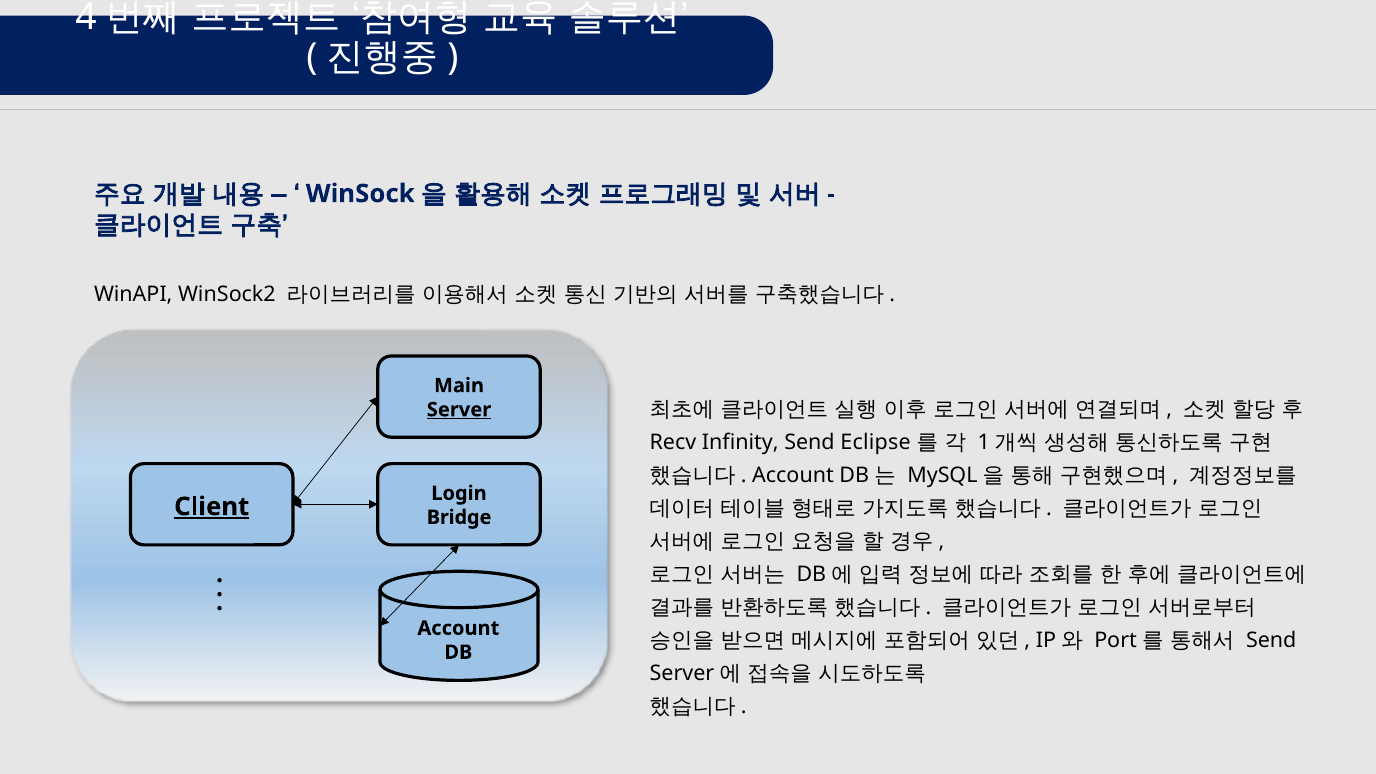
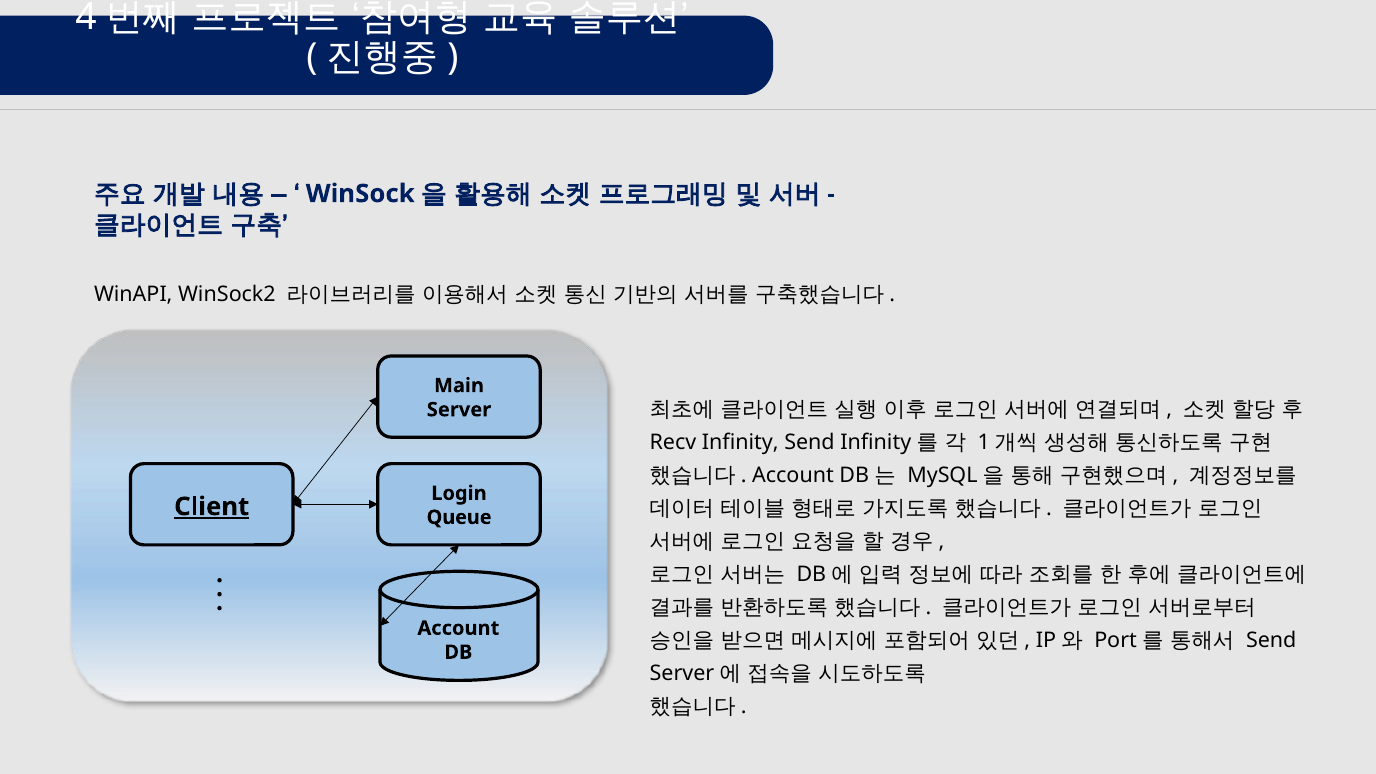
Server underline: present -> none
Send Eclipse: Eclipse -> Infinity
Bridge: Bridge -> Queue
